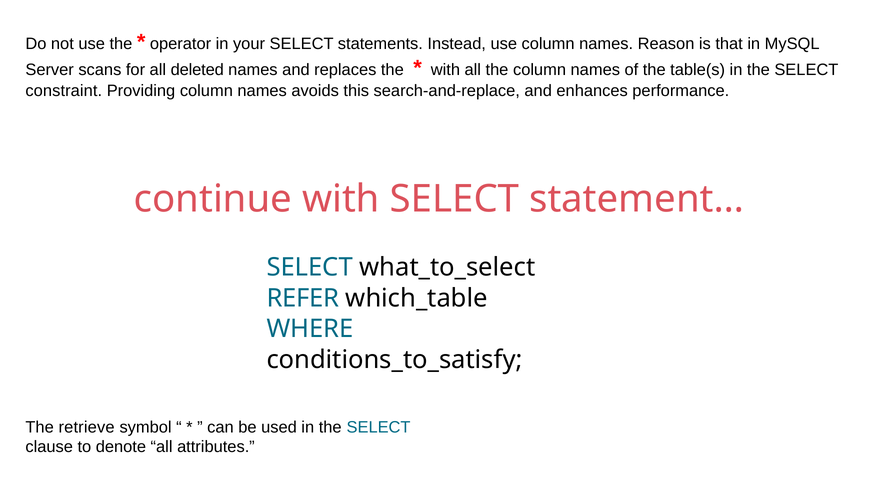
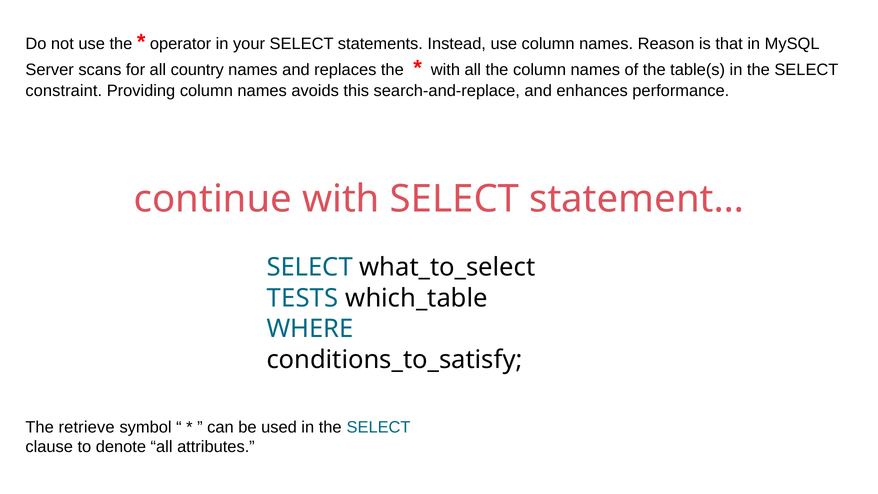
deleted: deleted -> country
REFER: REFER -> TESTS
